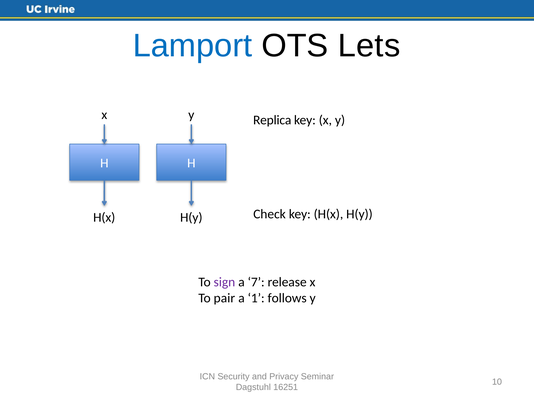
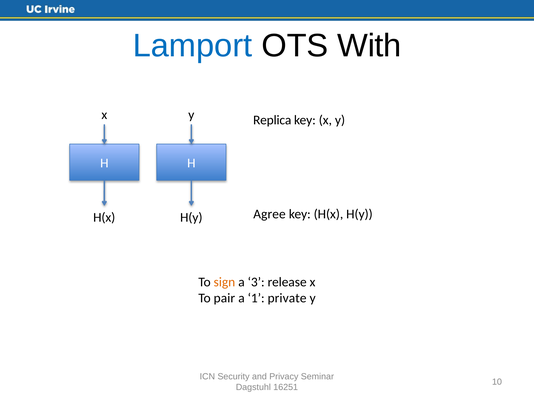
Lets: Lets -> With
Check: Check -> Agree
sign colour: purple -> orange
7: 7 -> 3
follows: follows -> private
